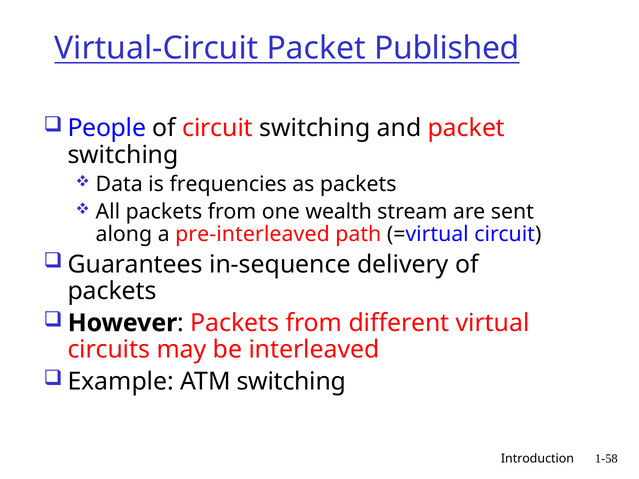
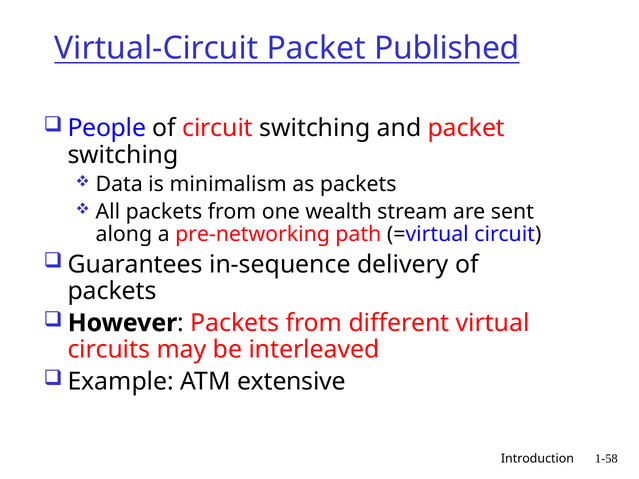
frequencies: frequencies -> minimalism
pre-interleaved: pre-interleaved -> pre-networking
ATM switching: switching -> extensive
